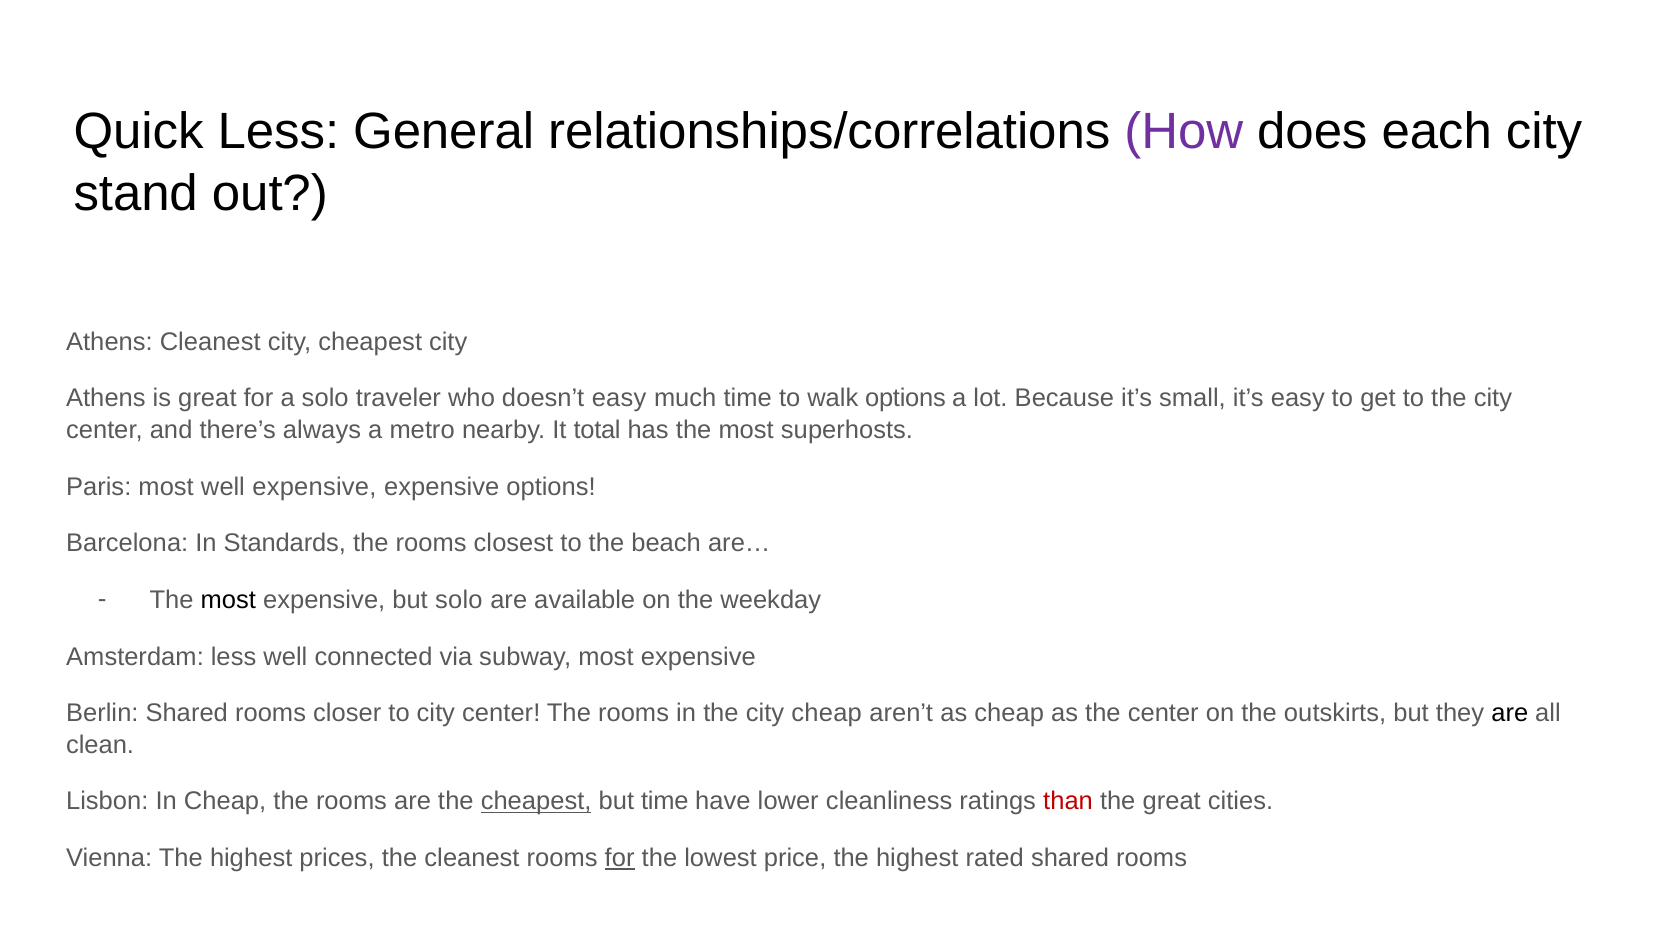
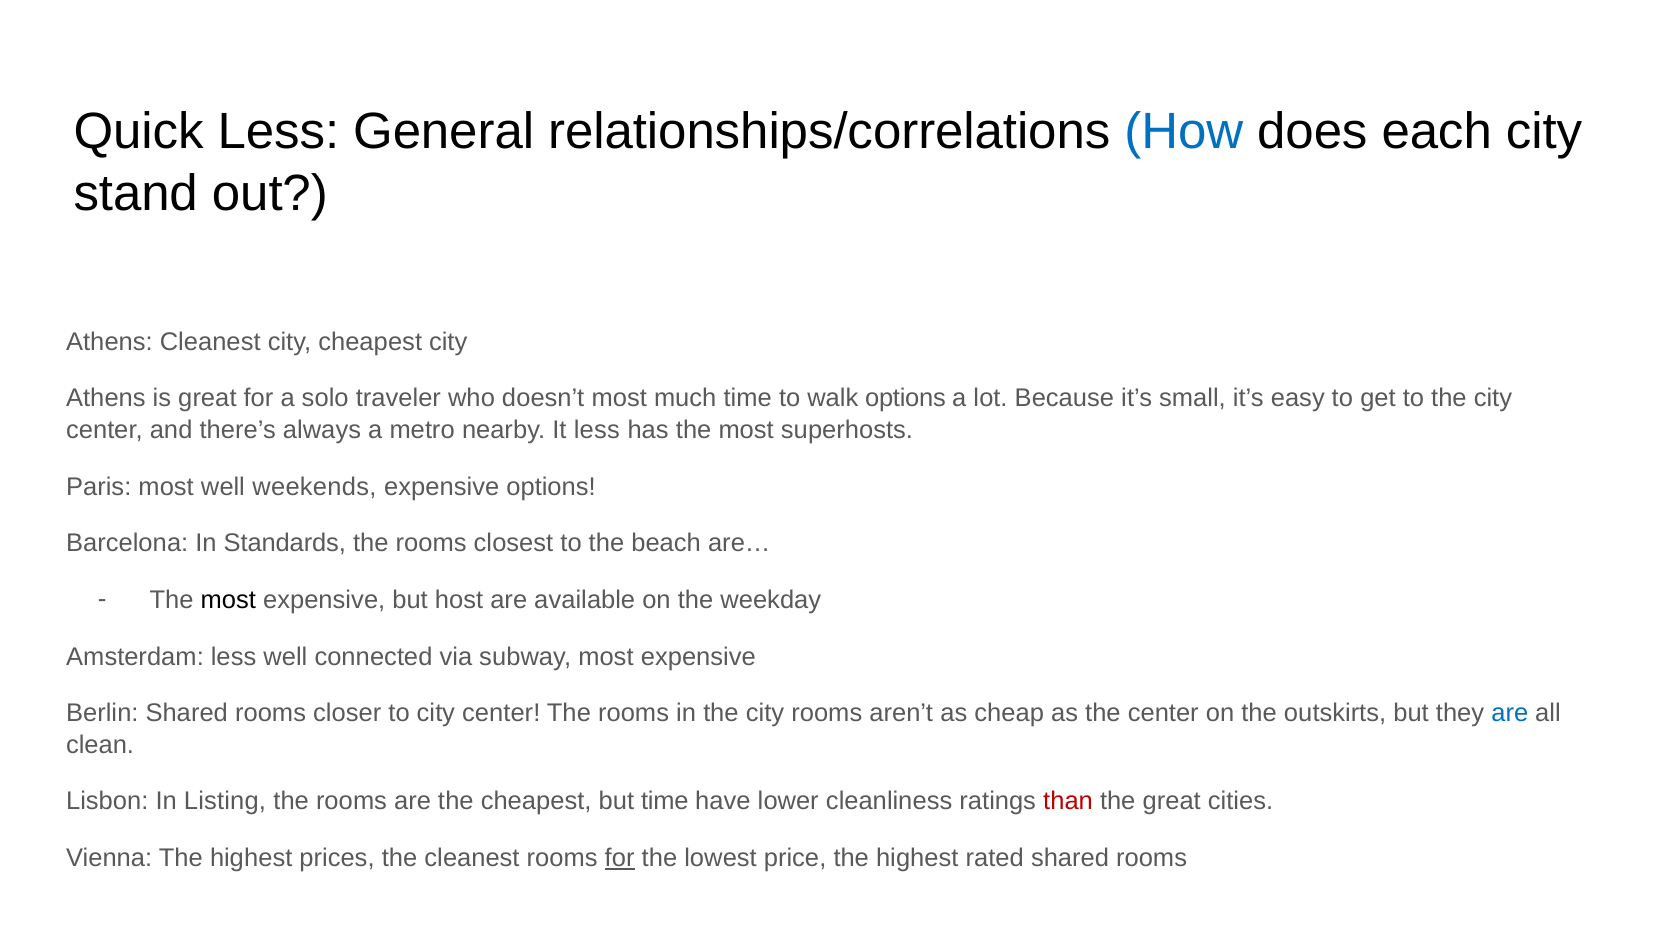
How colour: purple -> blue
doesn’t easy: easy -> most
It total: total -> less
well expensive: expensive -> weekends
but solo: solo -> host
city cheap: cheap -> rooms
are at (1510, 713) colour: black -> blue
In Cheap: Cheap -> Listing
cheapest at (536, 801) underline: present -> none
